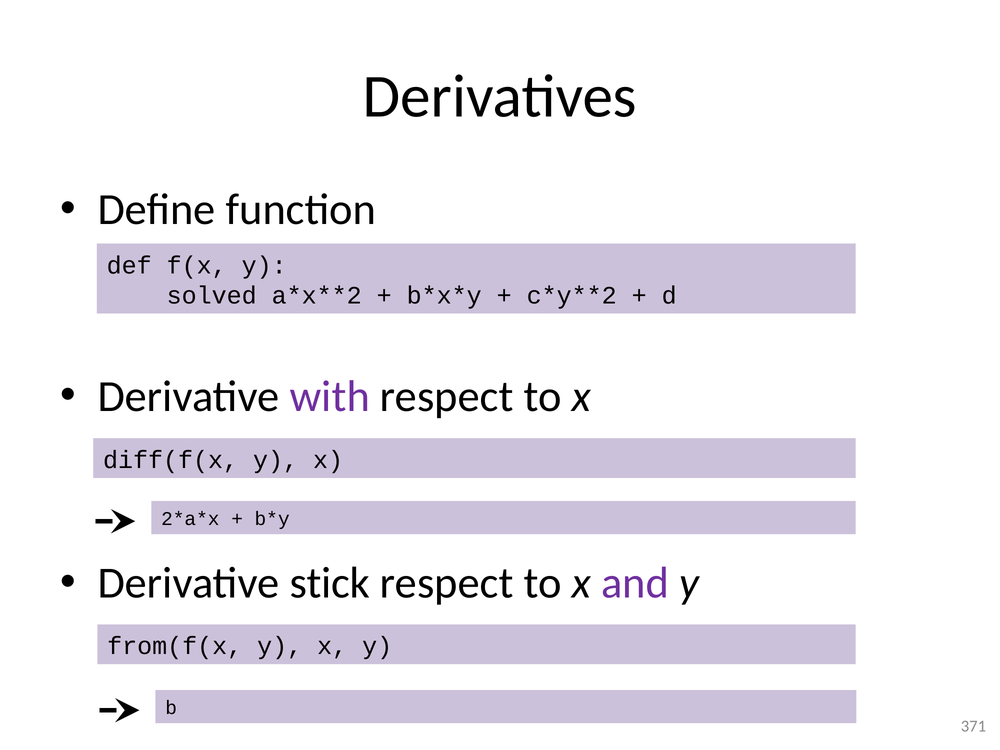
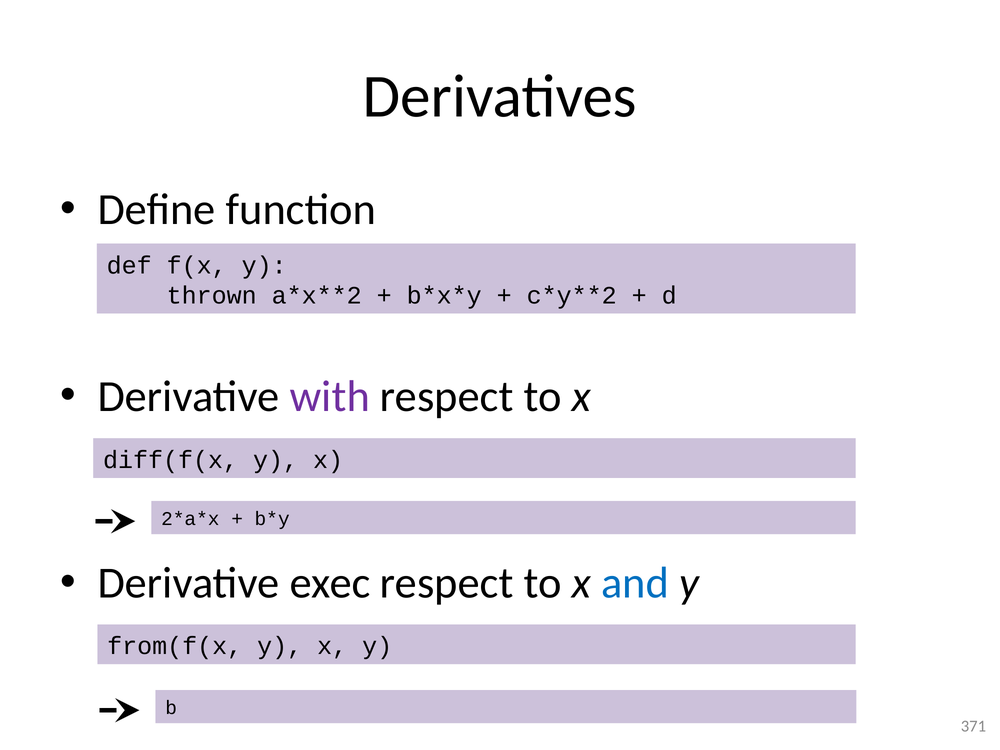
solved: solved -> thrown
stick: stick -> exec
and colour: purple -> blue
